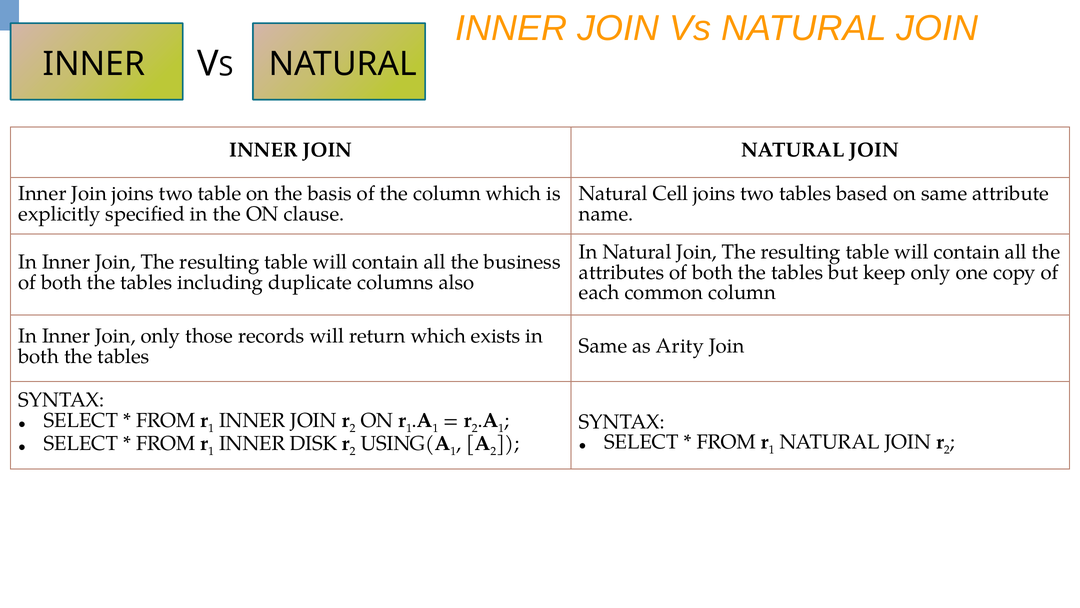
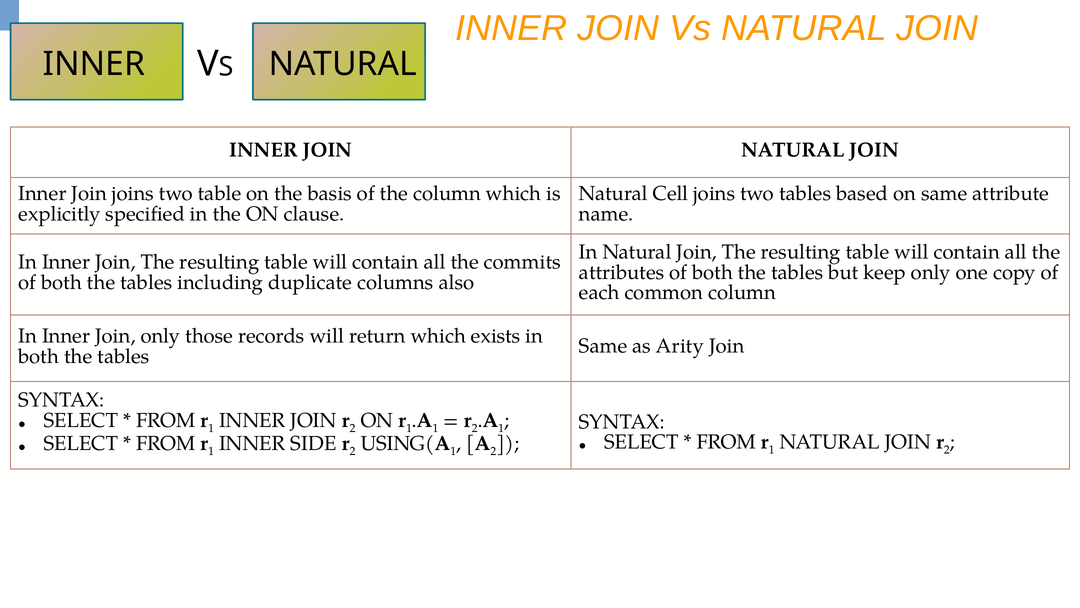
business: business -> commits
DISK: DISK -> SIDE
